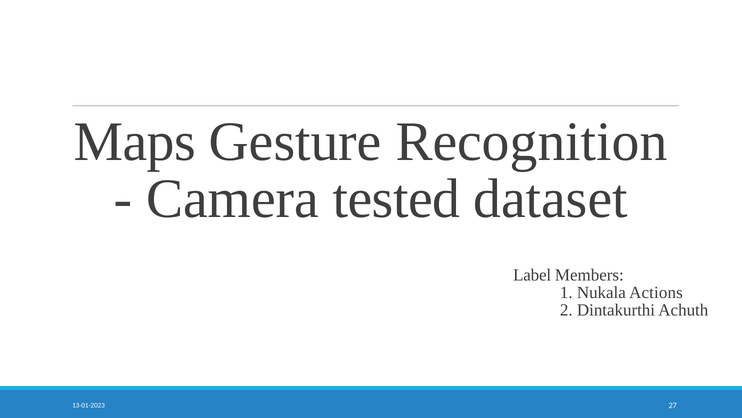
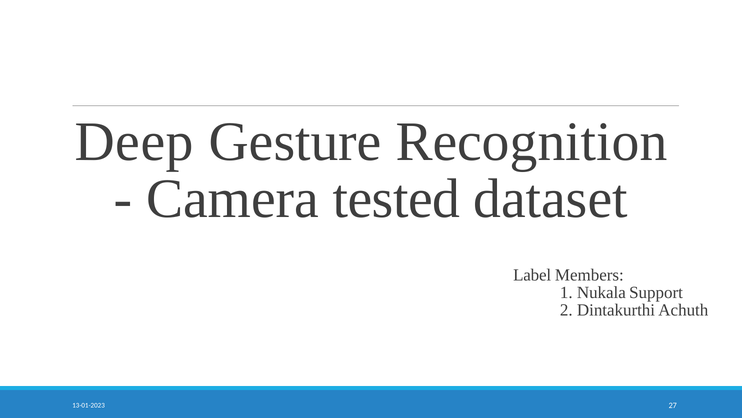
Maps: Maps -> Deep
Actions: Actions -> Support
